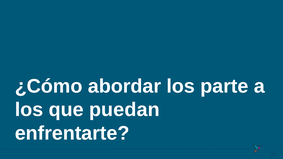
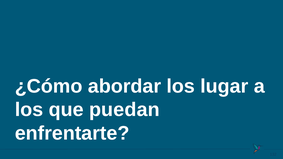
parte: parte -> lugar
